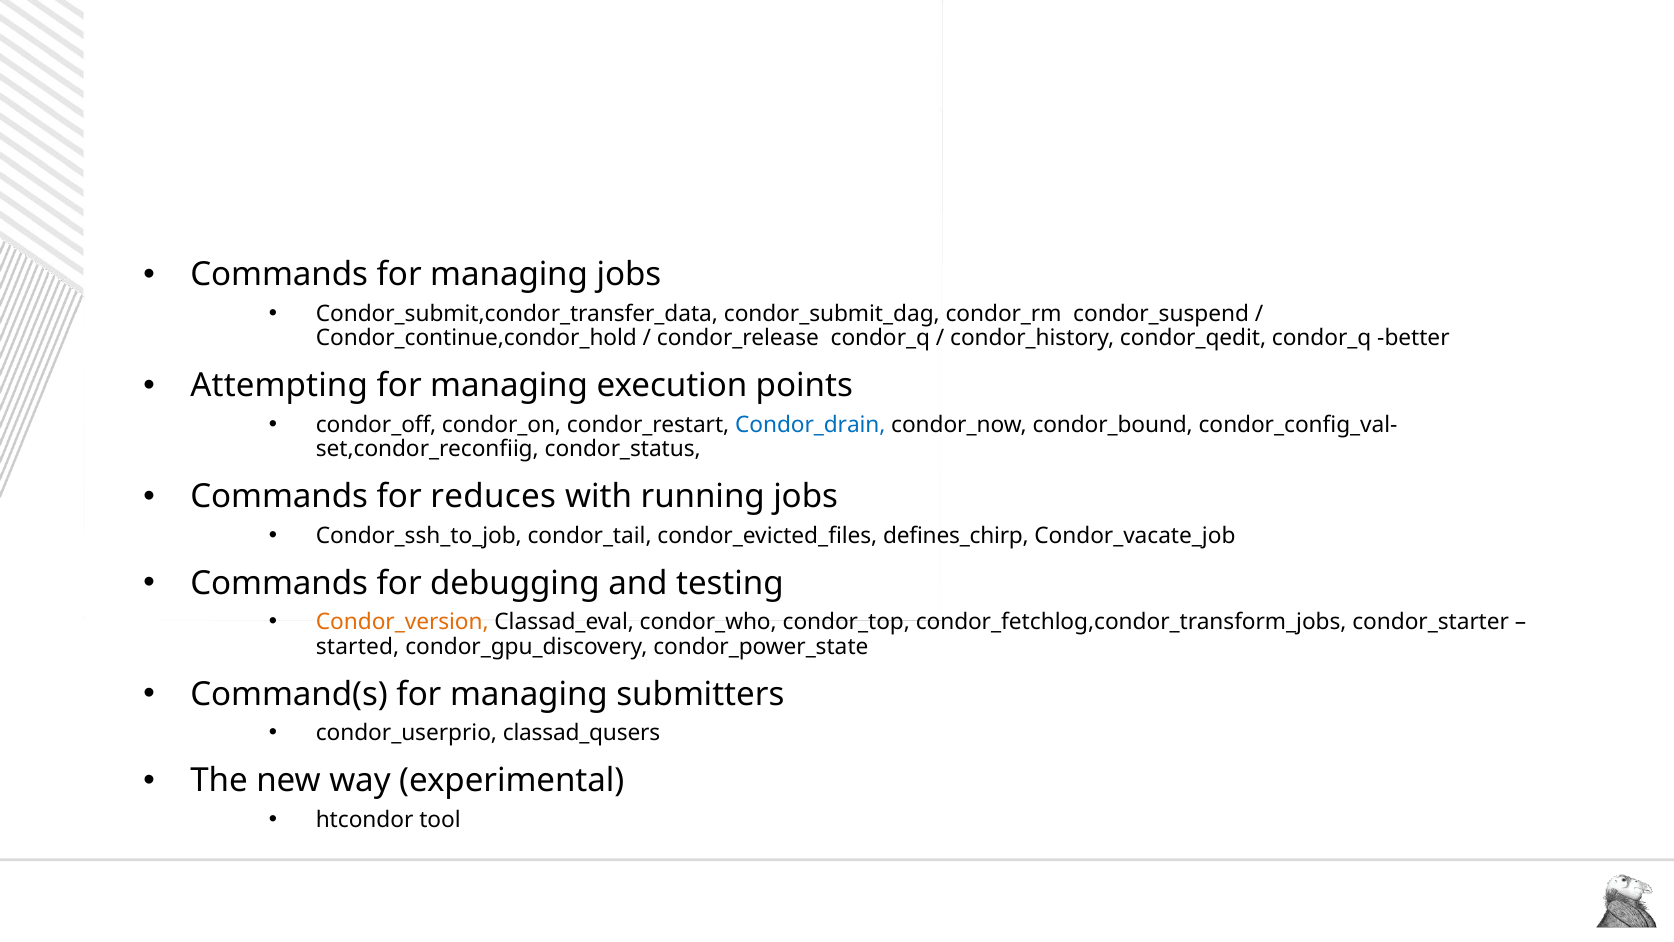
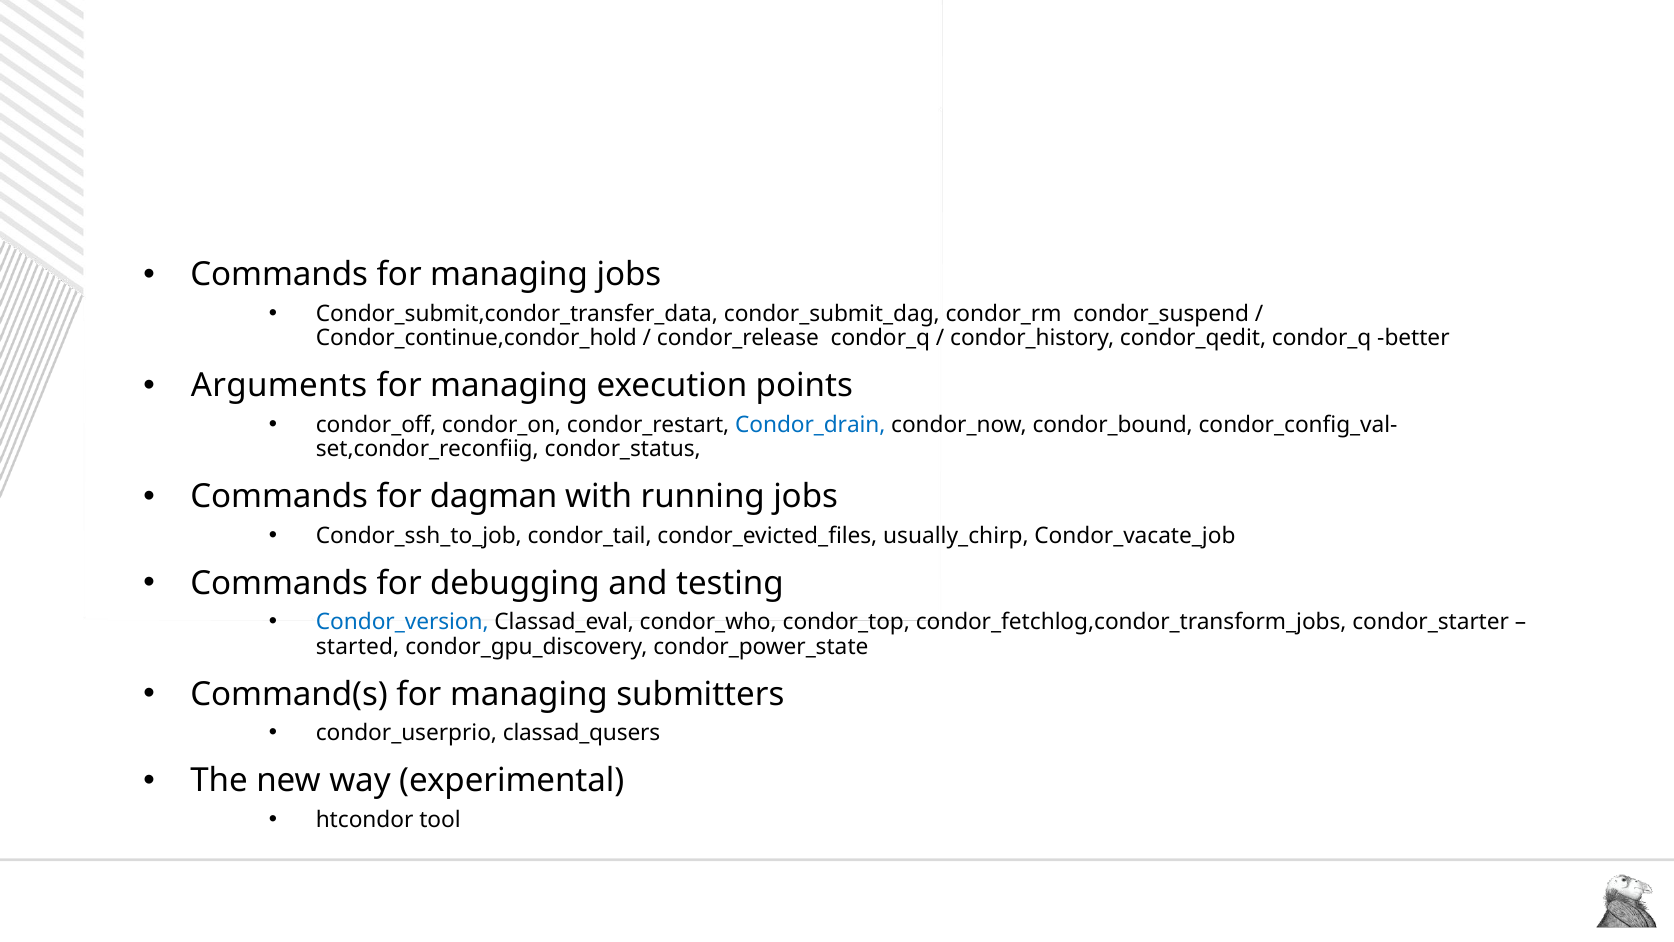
Attempting: Attempting -> Arguments
reduces: reduces -> dagman
defines_chirp: defines_chirp -> usually_chirp
Condor_version colour: orange -> blue
